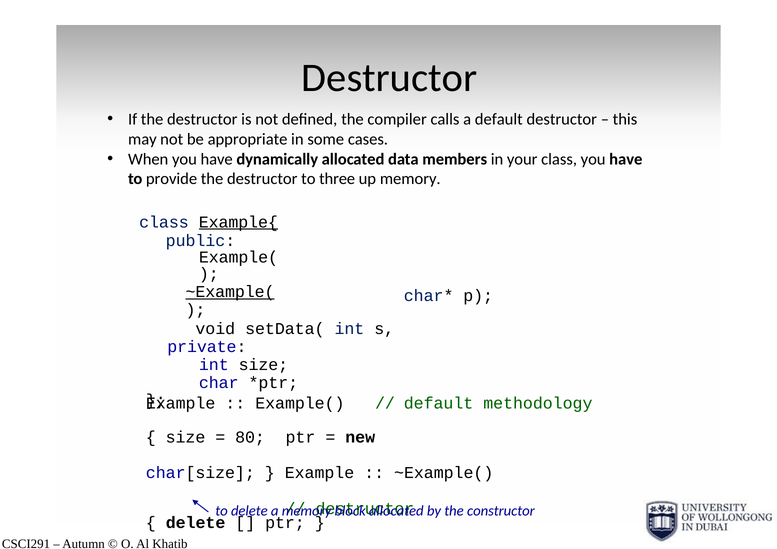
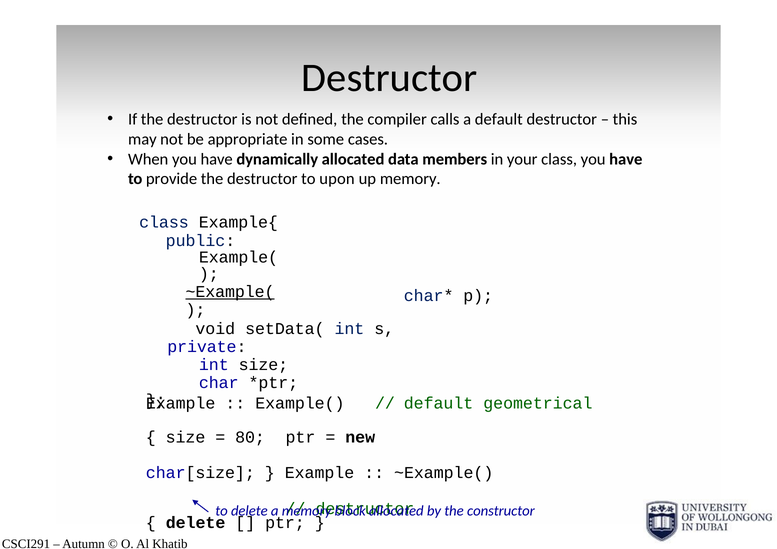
three: three -> upon
Example{ underline: present -> none
methodology: methodology -> geometrical
